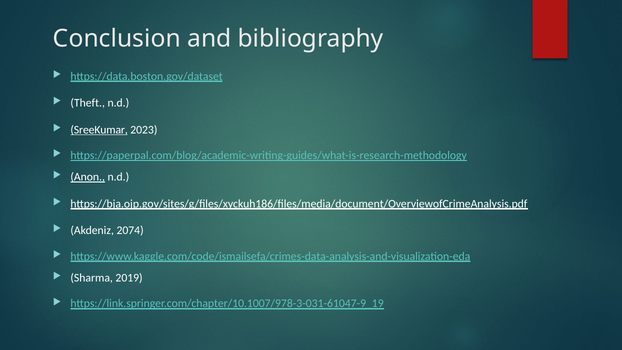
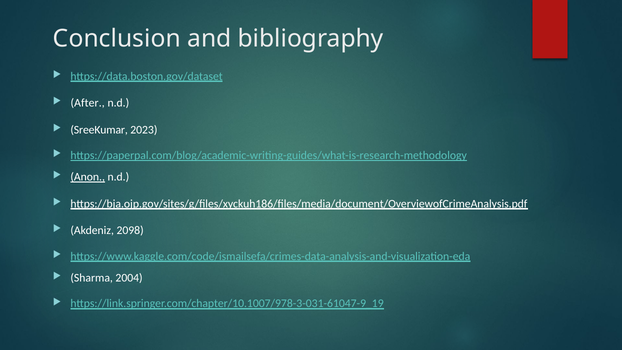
Theft: Theft -> After
SreeKumar underline: present -> none
2074: 2074 -> 2098
2019: 2019 -> 2004
